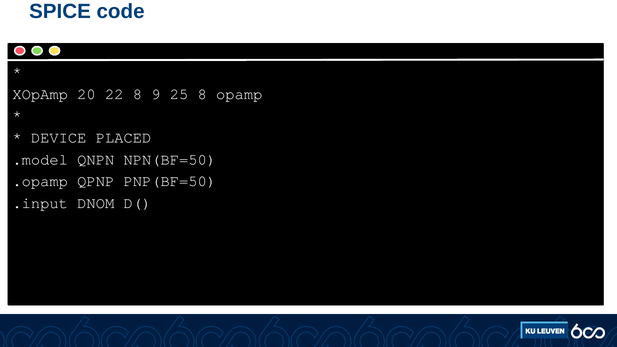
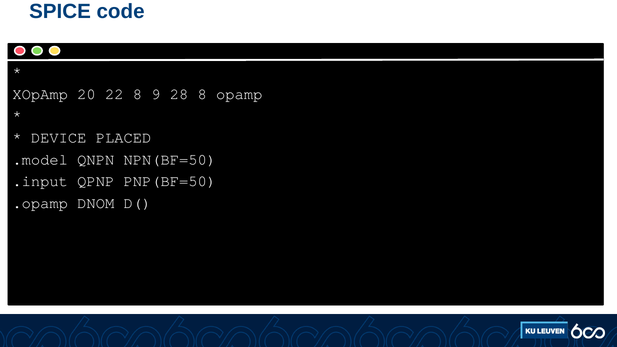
25: 25 -> 28
.opamp: .opamp -> .input
.input: .input -> .opamp
